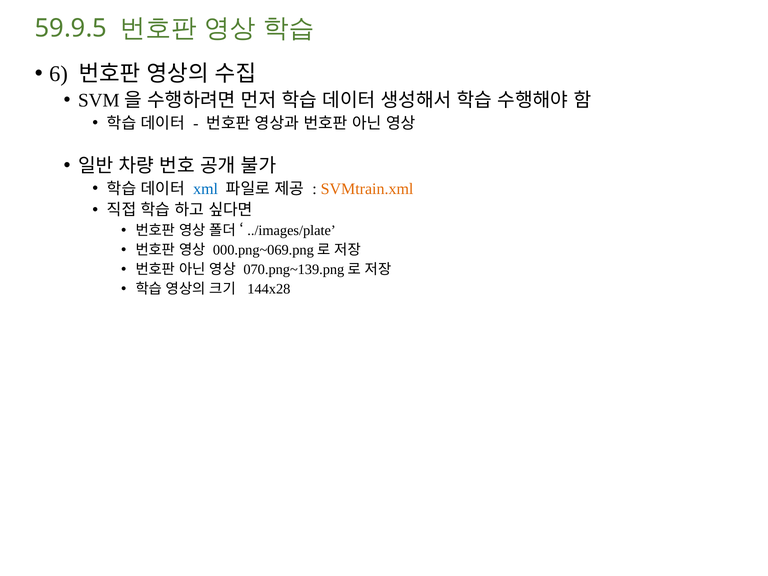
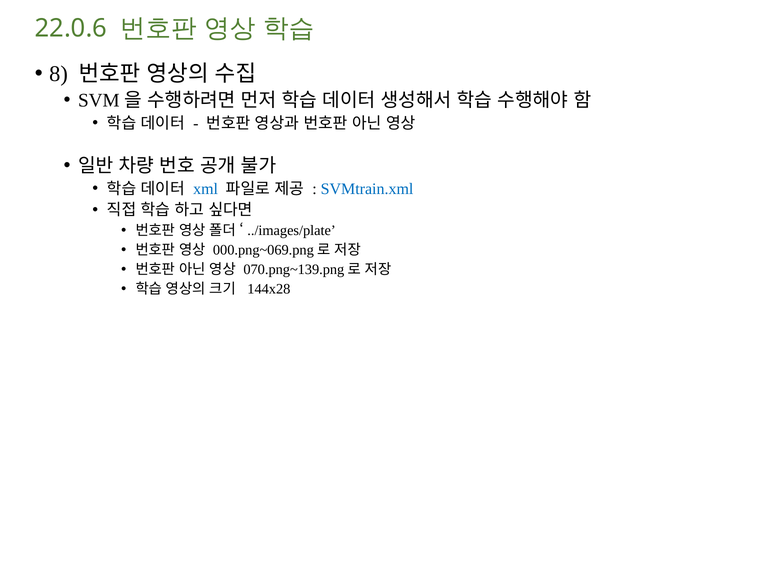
59.9.5: 59.9.5 -> 22.0.6
6: 6 -> 8
SVMtrain.xml colour: orange -> blue
